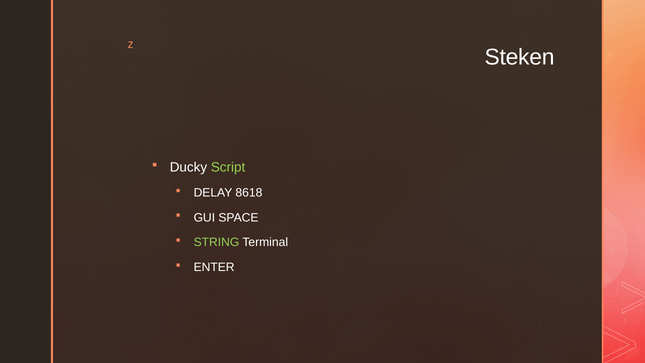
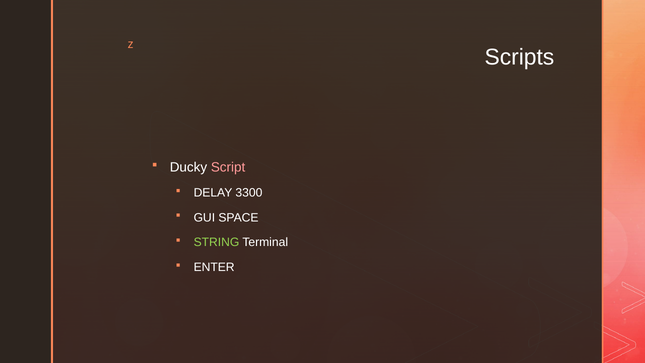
Steken: Steken -> Scripts
Script colour: light green -> pink
8618: 8618 -> 3300
